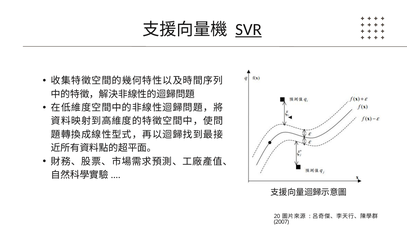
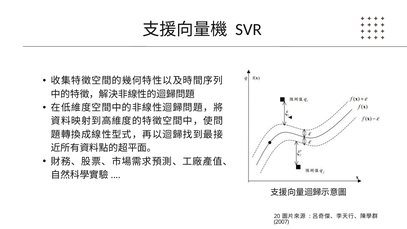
SVR underline: present -> none
